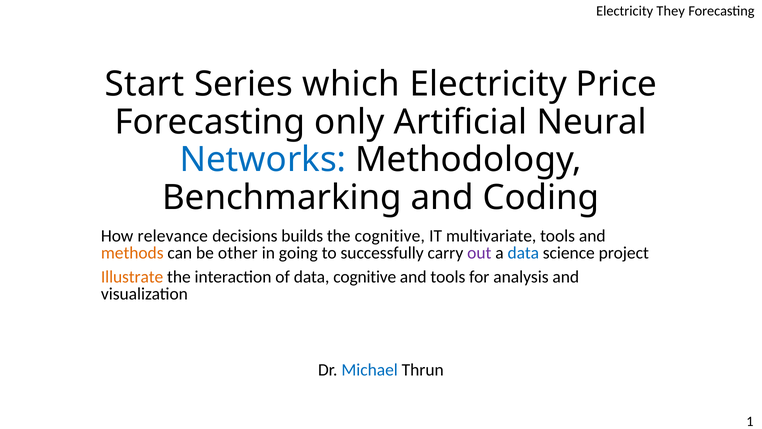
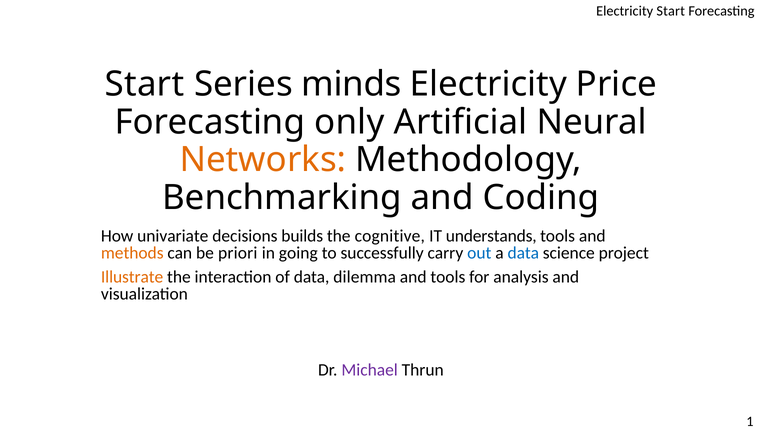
Electricity They: They -> Start
which: which -> minds
Networks colour: blue -> orange
relevance: relevance -> univariate
multivariate: multivariate -> understands
other: other -> priori
out colour: purple -> blue
data cognitive: cognitive -> dilemma
Michael colour: blue -> purple
